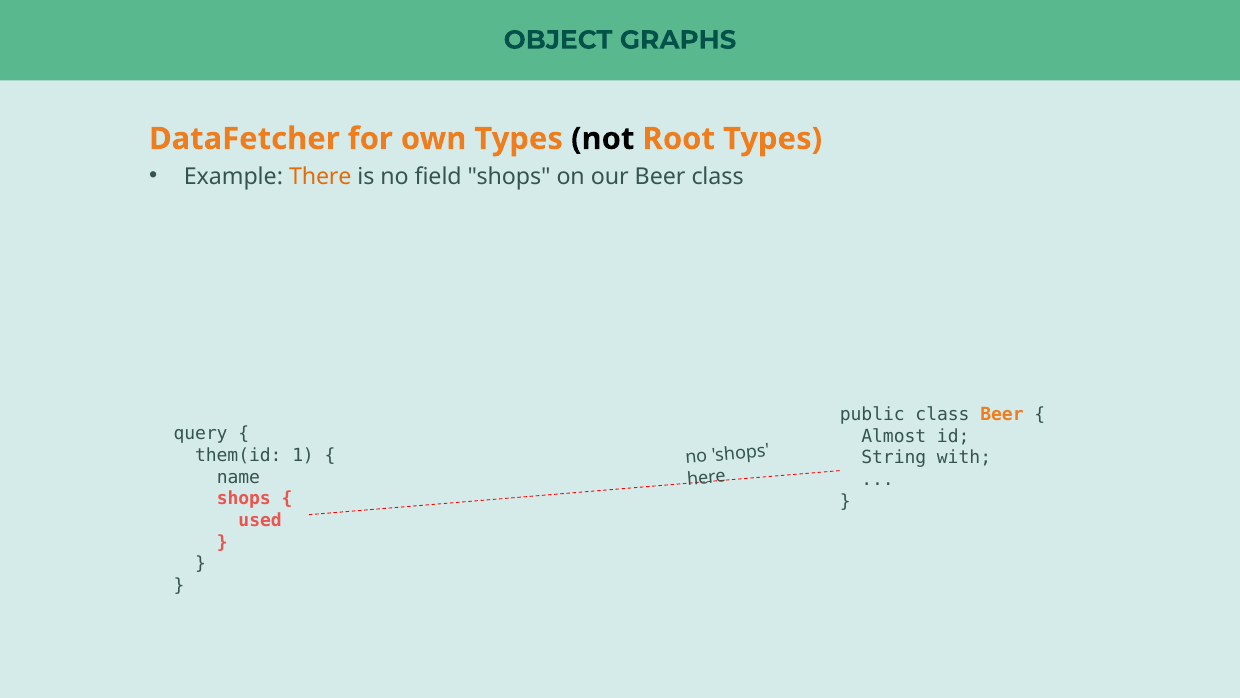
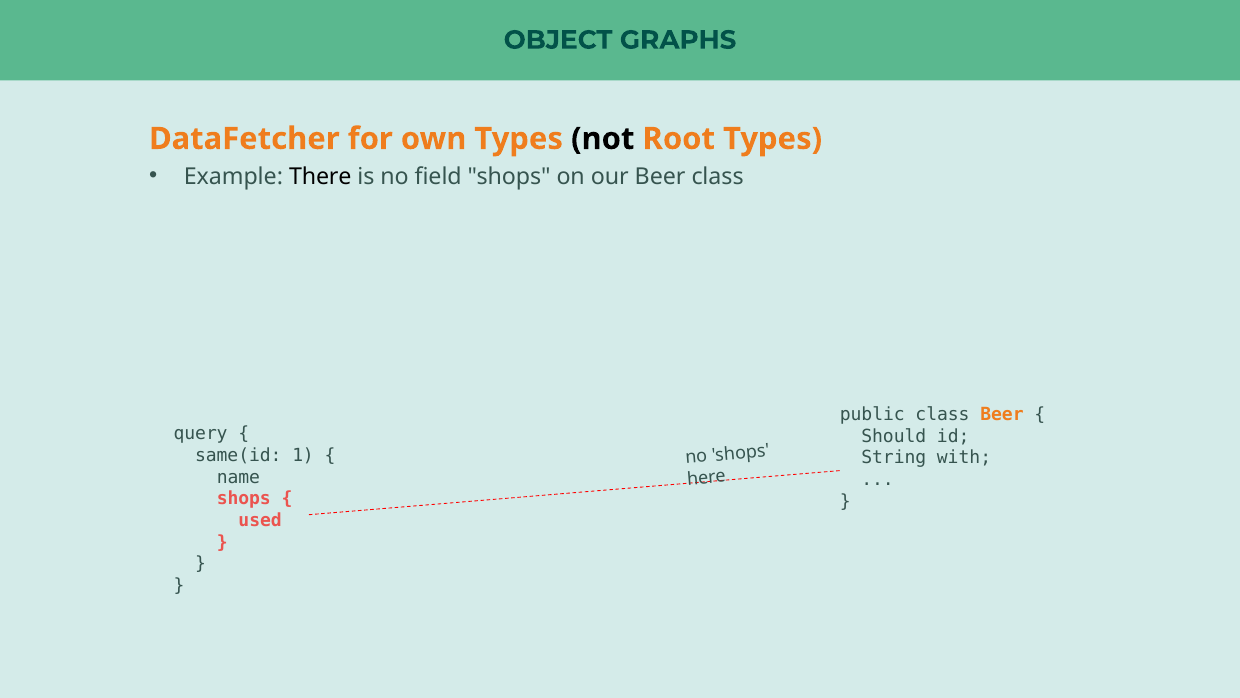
There colour: orange -> black
Almost: Almost -> Should
them(id: them(id -> same(id
